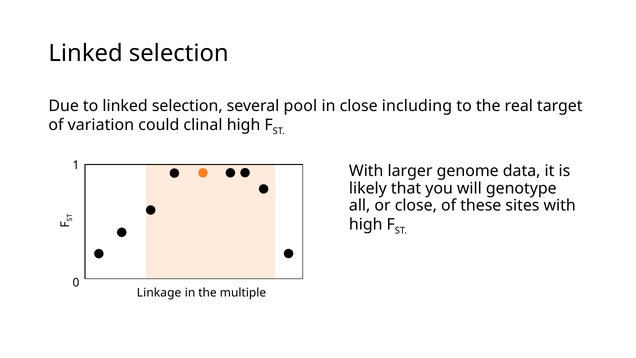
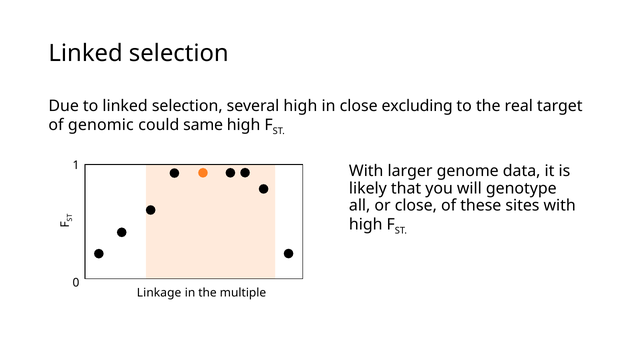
several pool: pool -> high
including: including -> excluding
variation: variation -> genomic
clinal: clinal -> same
